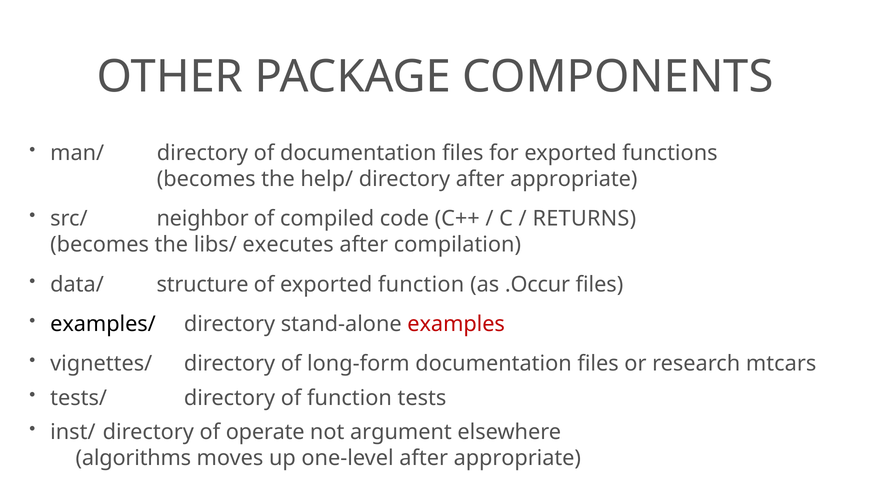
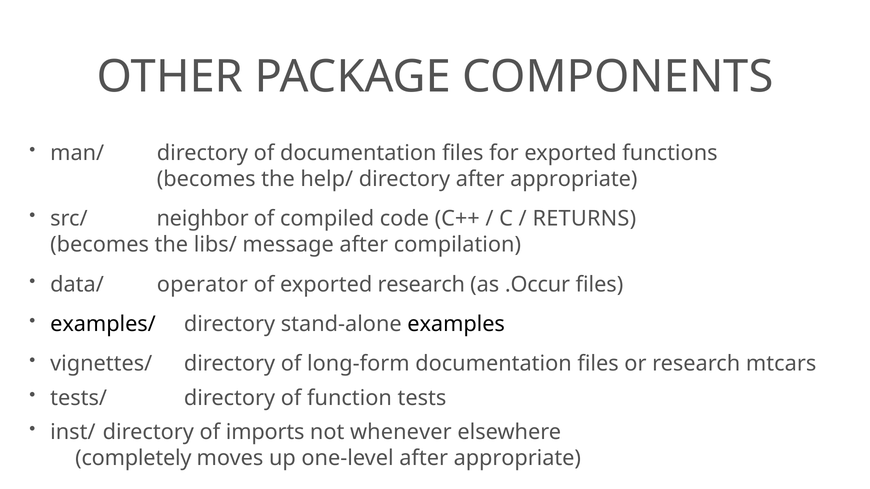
executes: executes -> message
structure: structure -> operator
exported function: function -> research
examples colour: red -> black
operate: operate -> imports
argument: argument -> whenever
algorithms: algorithms -> completely
